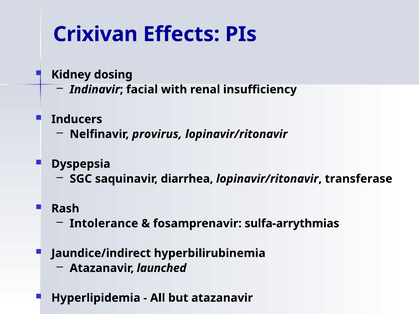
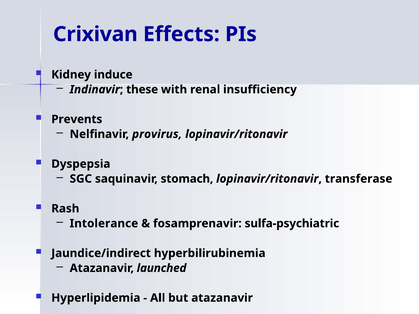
dosing: dosing -> induce
facial: facial -> these
Inducers: Inducers -> Prevents
diarrhea: diarrhea -> stomach
sulfa-arrythmias: sulfa-arrythmias -> sulfa-psychiatric
